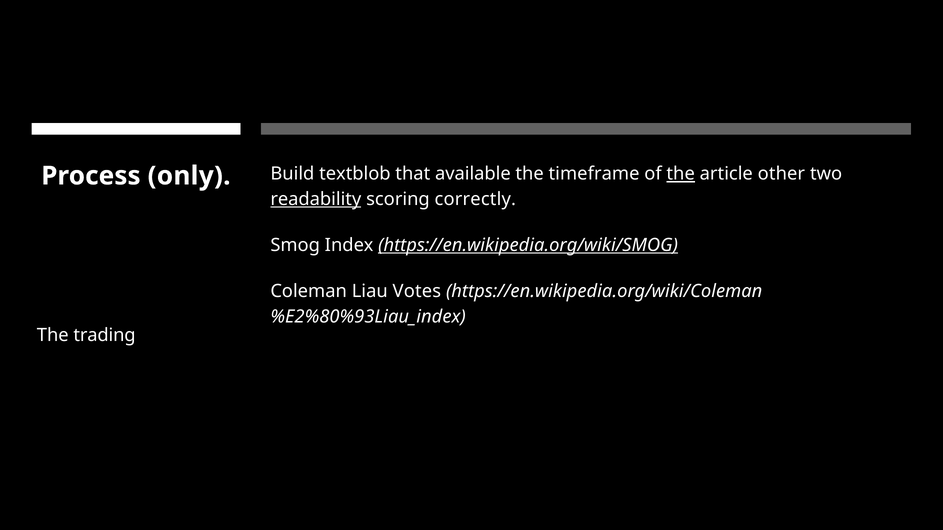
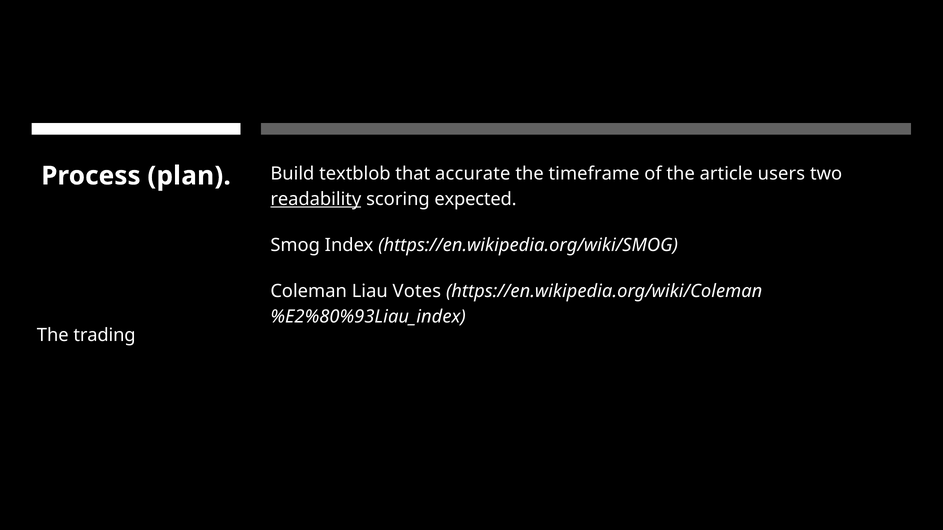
available: available -> accurate
the at (681, 174) underline: present -> none
other: other -> users
only: only -> plan
correctly: correctly -> expected
https://en.wikipedia.org/wiki/SMOG underline: present -> none
